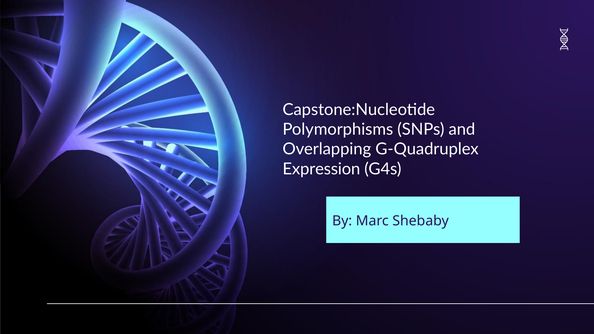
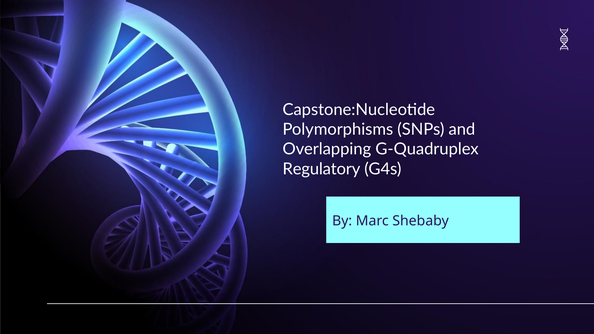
Expression: Expression -> Regulatory
